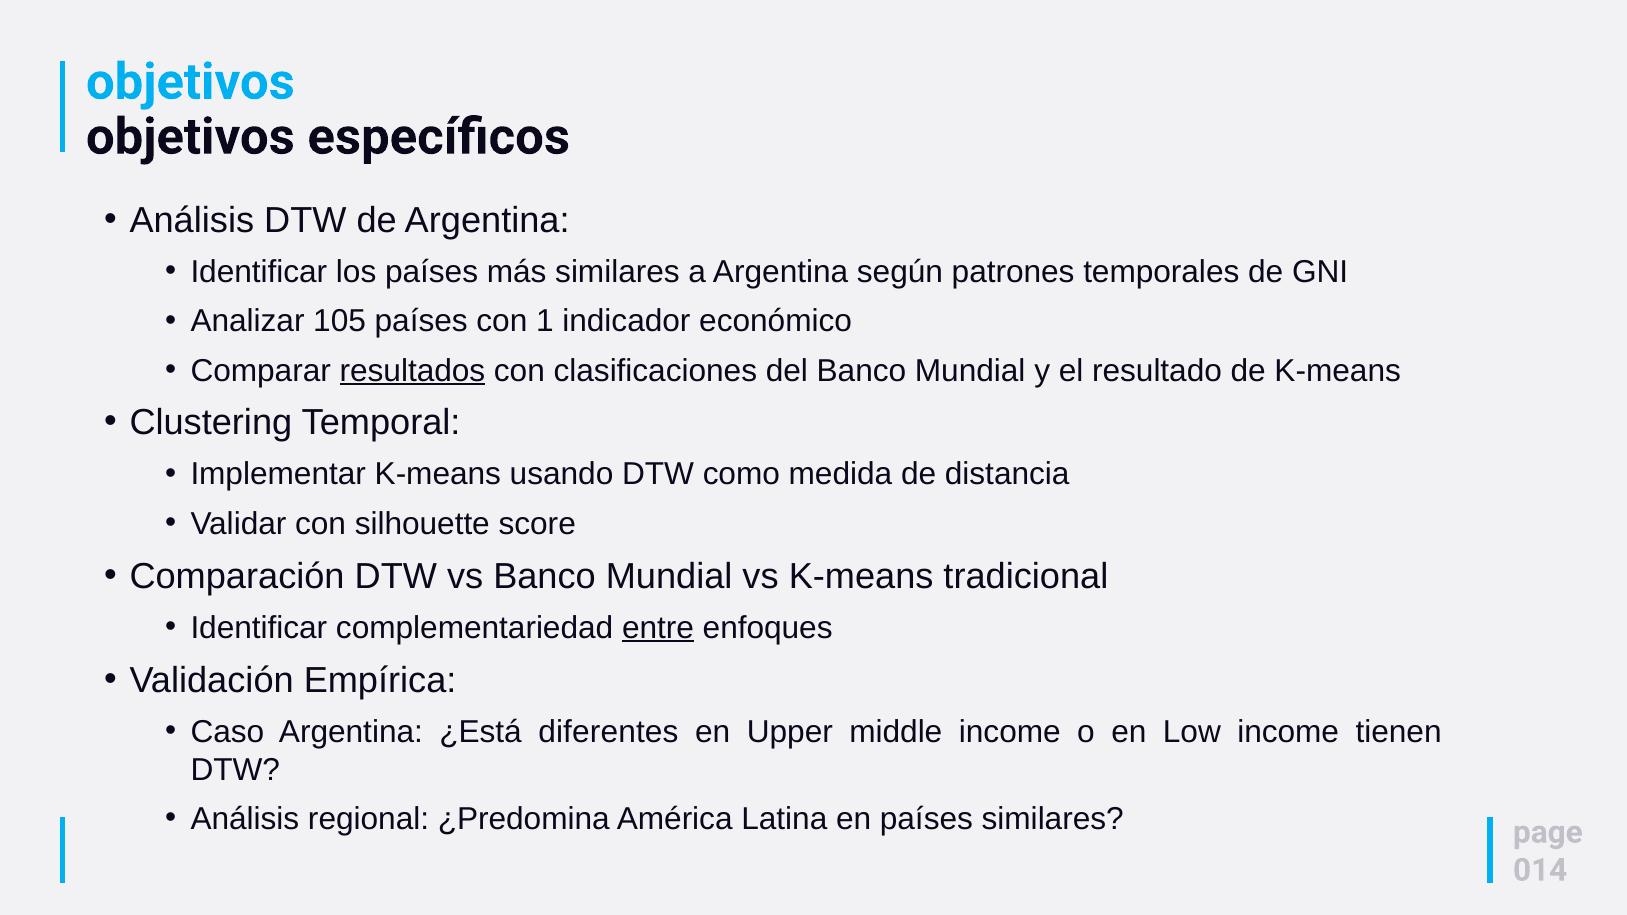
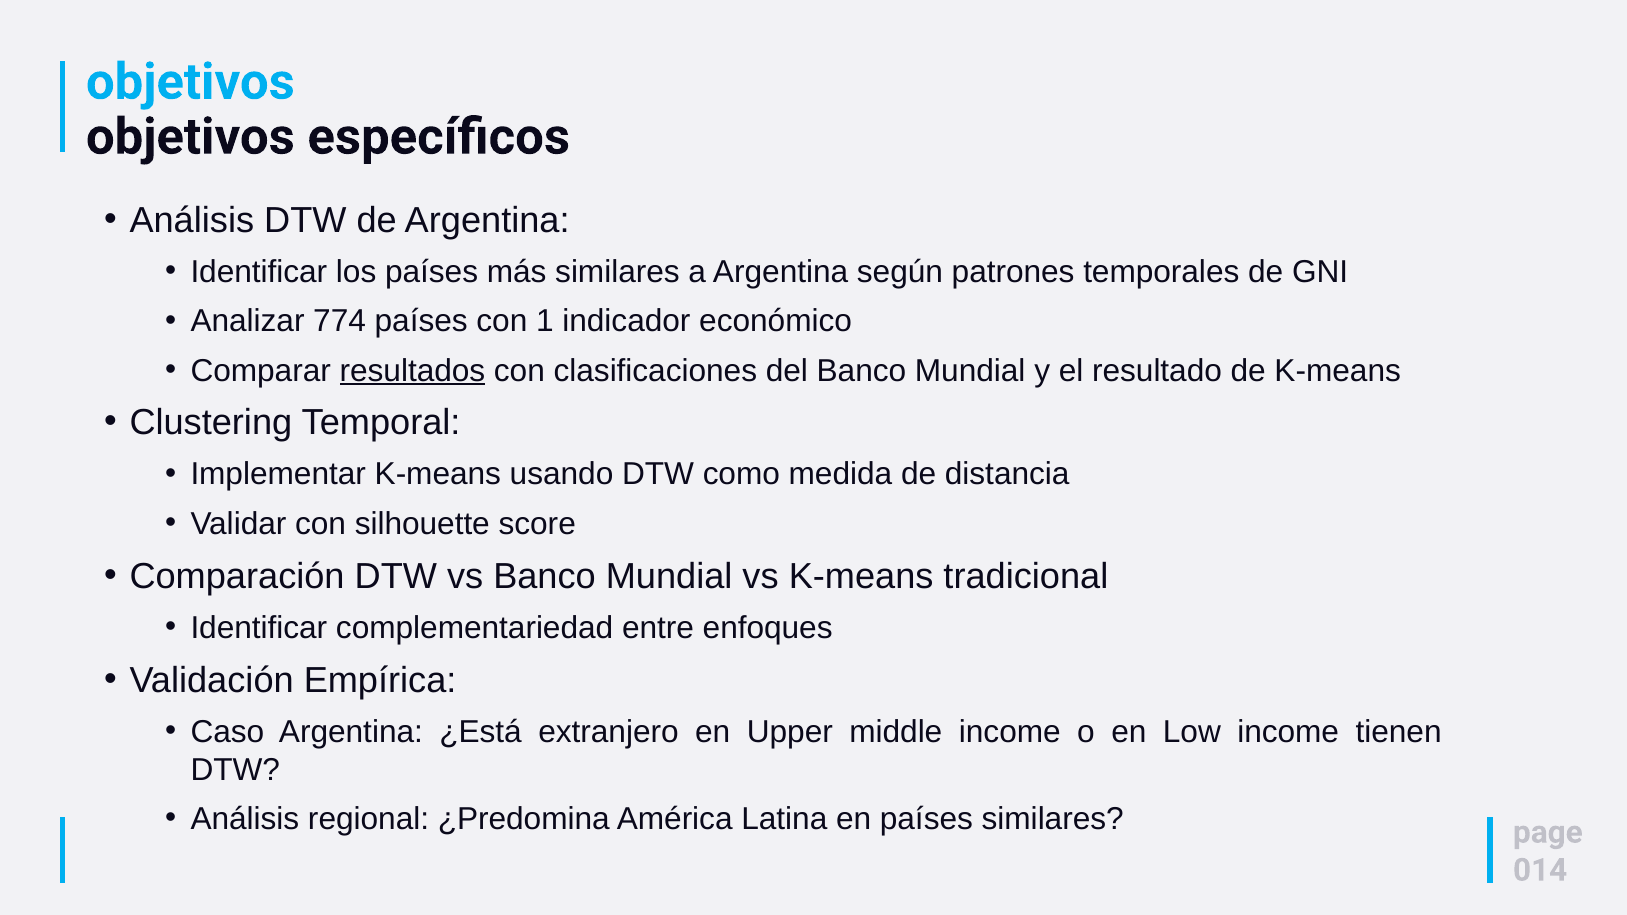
105: 105 -> 774
entre underline: present -> none
diferentes: diferentes -> extranjero
